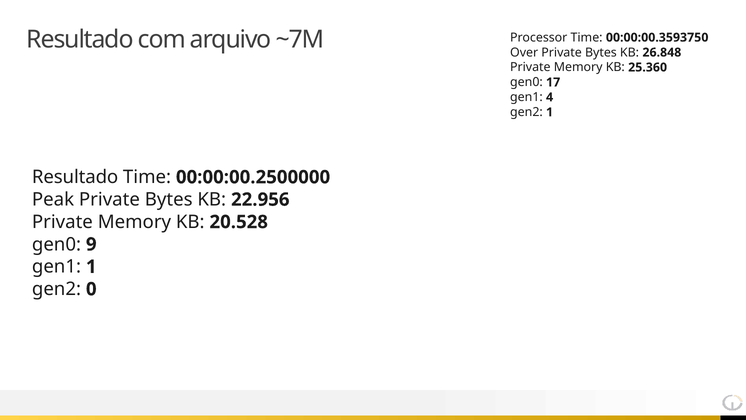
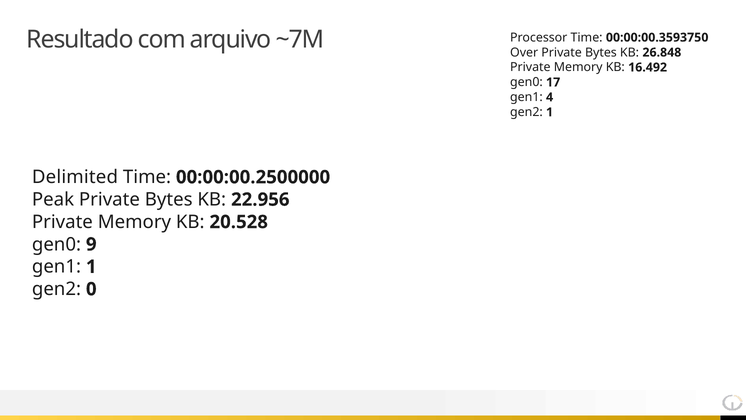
25.360: 25.360 -> 16.492
Resultado at (75, 177): Resultado -> Delimited
